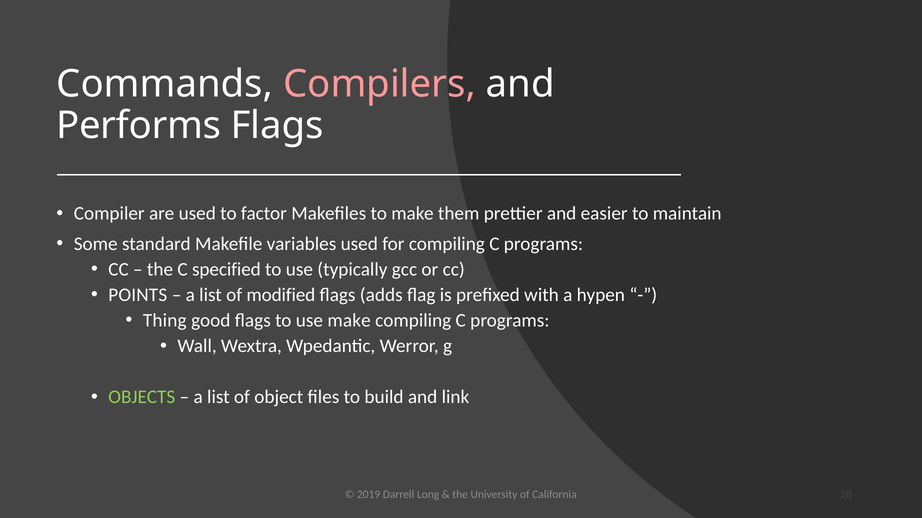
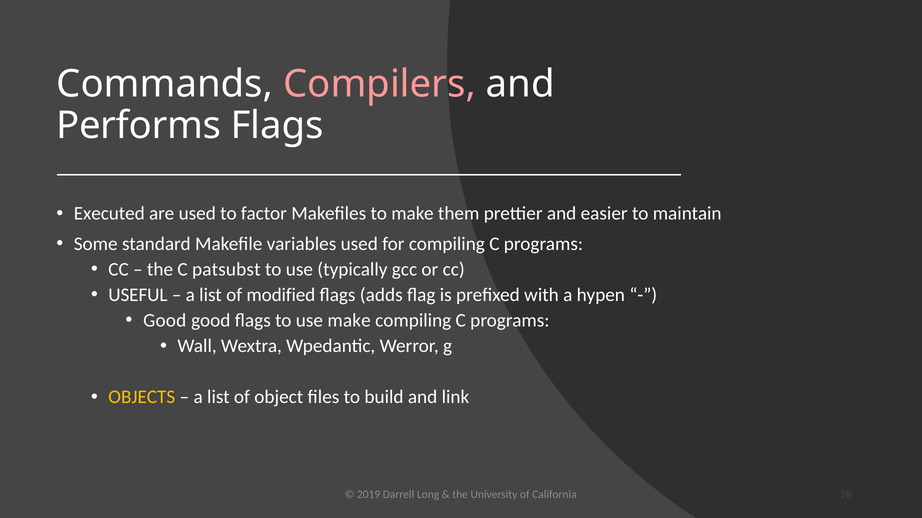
Compiler: Compiler -> Executed
specified: specified -> patsubst
POINTS: POINTS -> USEFUL
Thing at (165, 321): Thing -> Good
OBJECTS colour: light green -> yellow
